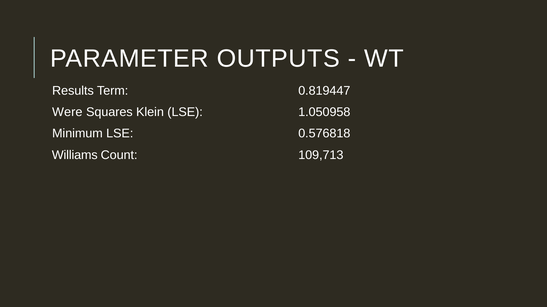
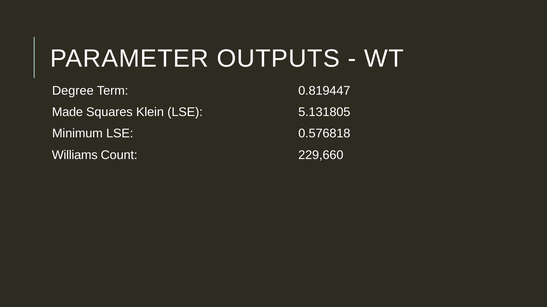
Results: Results -> Degree
Were: Were -> Made
1.050958: 1.050958 -> 5.131805
109,713: 109,713 -> 229,660
